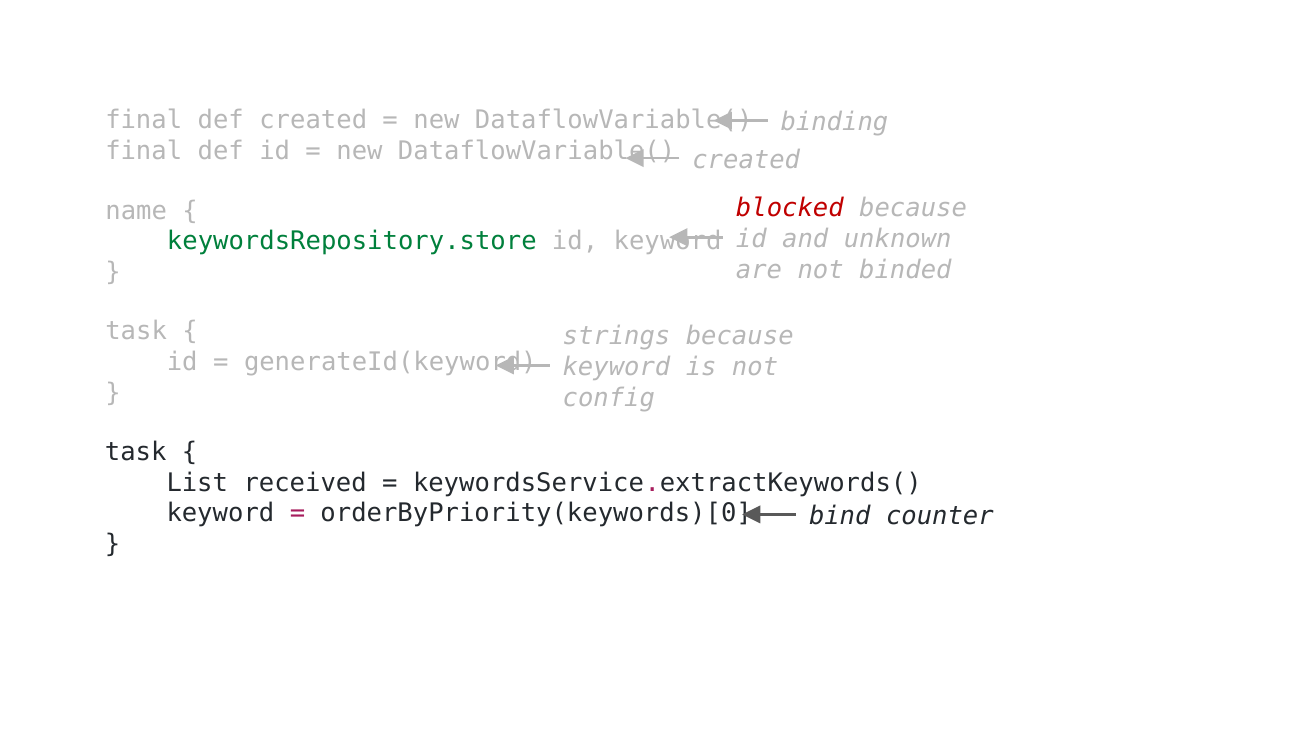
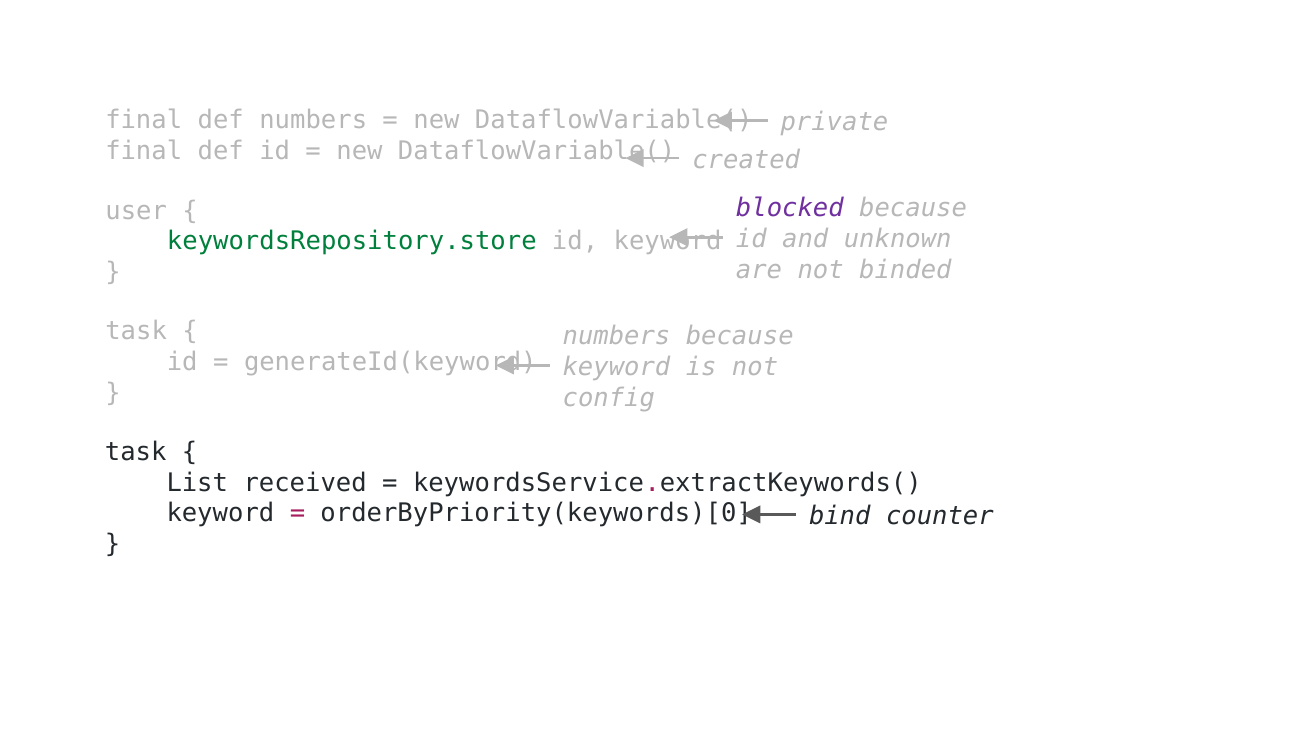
def created: created -> numbers
binding: binding -> private
blocked colour: red -> purple
name: name -> user
strings at (616, 337): strings -> numbers
